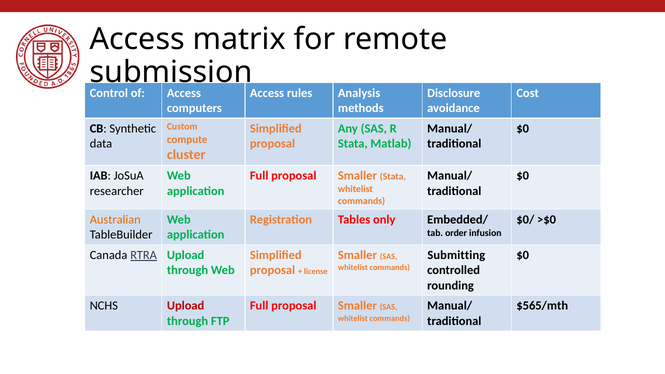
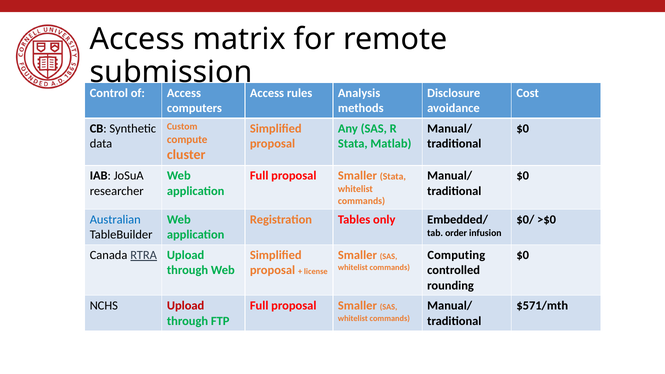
Australian colour: orange -> blue
Submitting: Submitting -> Computing
$565/mth: $565/mth -> $571/mth
